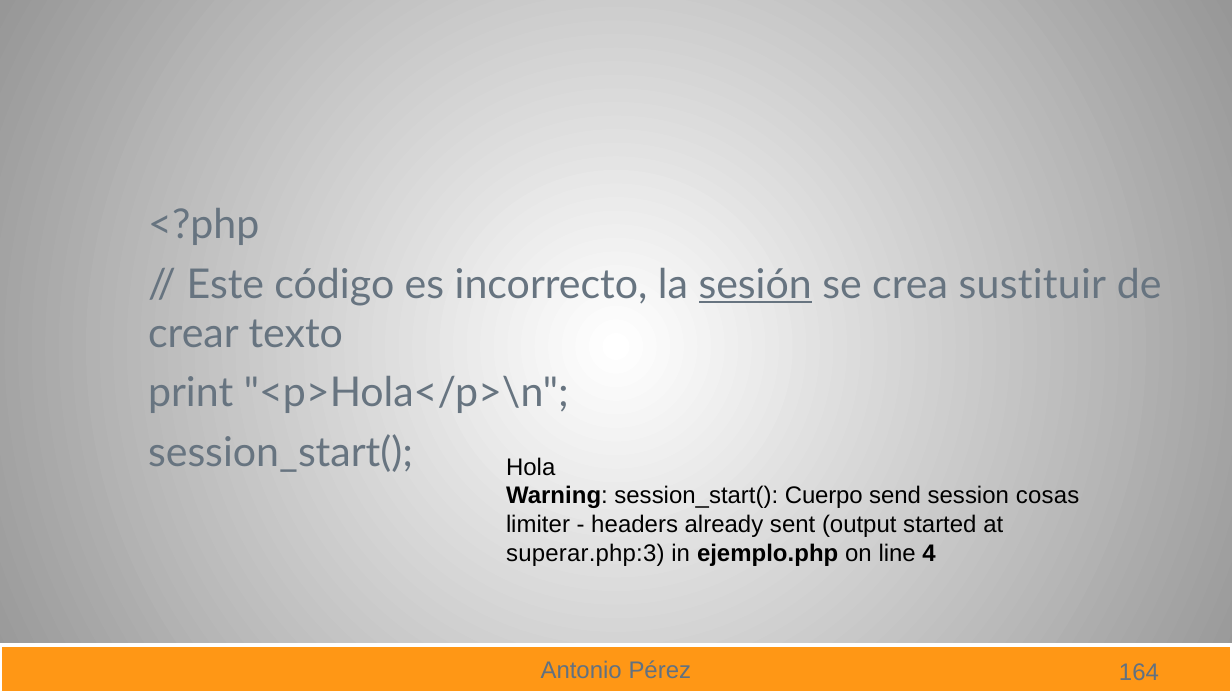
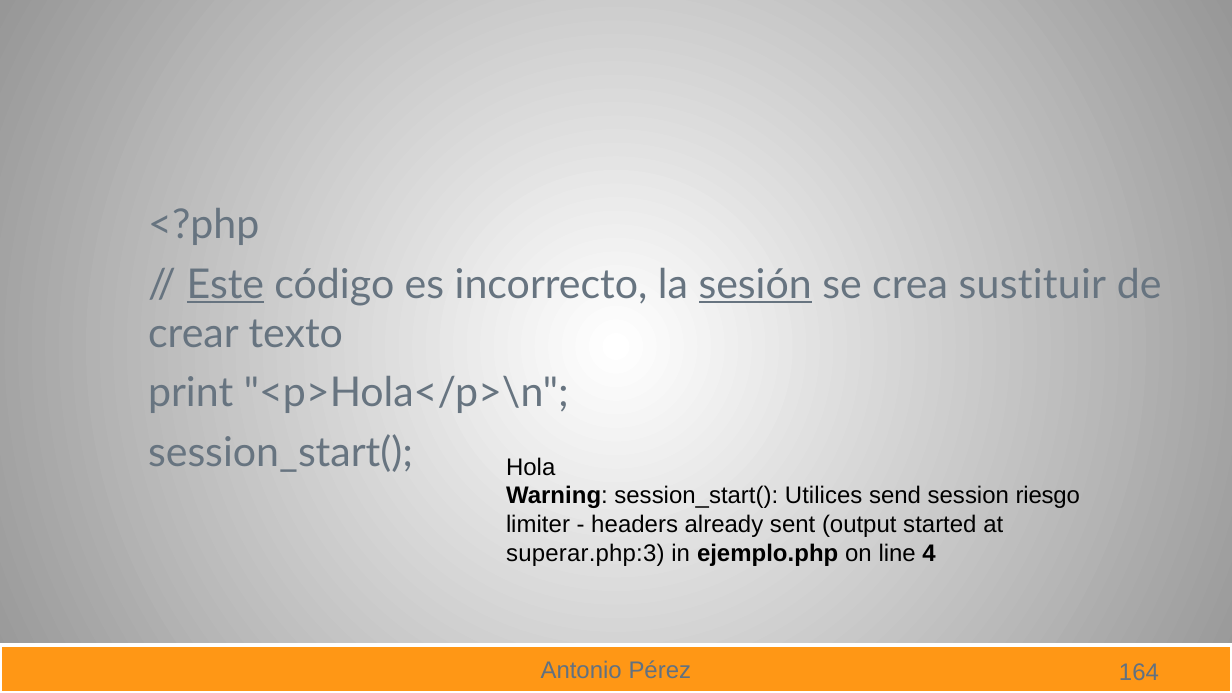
Este underline: none -> present
Cuerpo: Cuerpo -> Utilices
cosas: cosas -> riesgo
